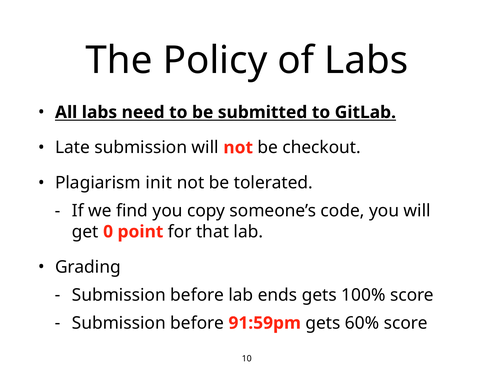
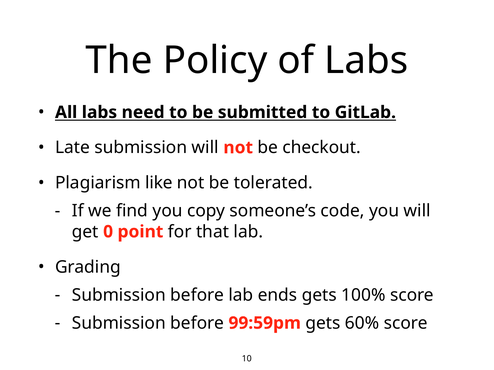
init: init -> like
91:59pm: 91:59pm -> 99:59pm
